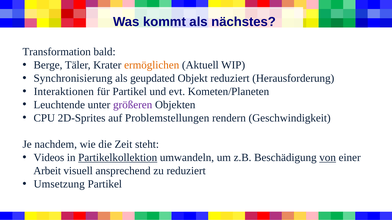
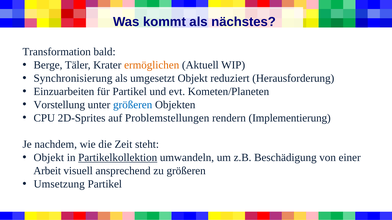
geupdated: geupdated -> umgesetzt
Interaktionen: Interaktionen -> Einzuarbeiten
Leuchtende: Leuchtende -> Vorstellung
größeren at (133, 105) colour: purple -> blue
Geschwindigkeit: Geschwindigkeit -> Implementierung
Videos at (49, 158): Videos -> Objekt
von underline: present -> none
zu reduziert: reduziert -> größeren
